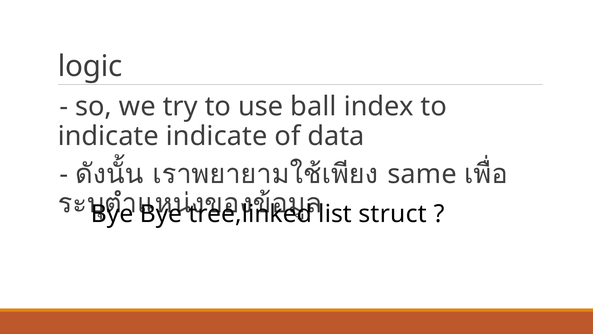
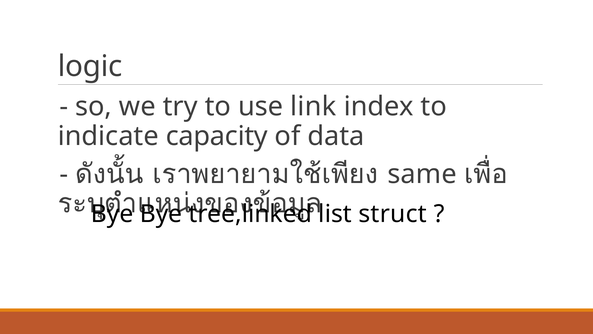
ball: ball -> link
indicate indicate: indicate -> capacity
